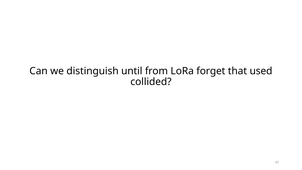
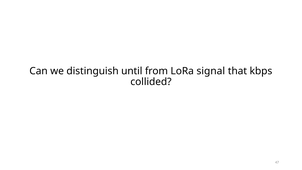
forget: forget -> signal
used: used -> kbps
